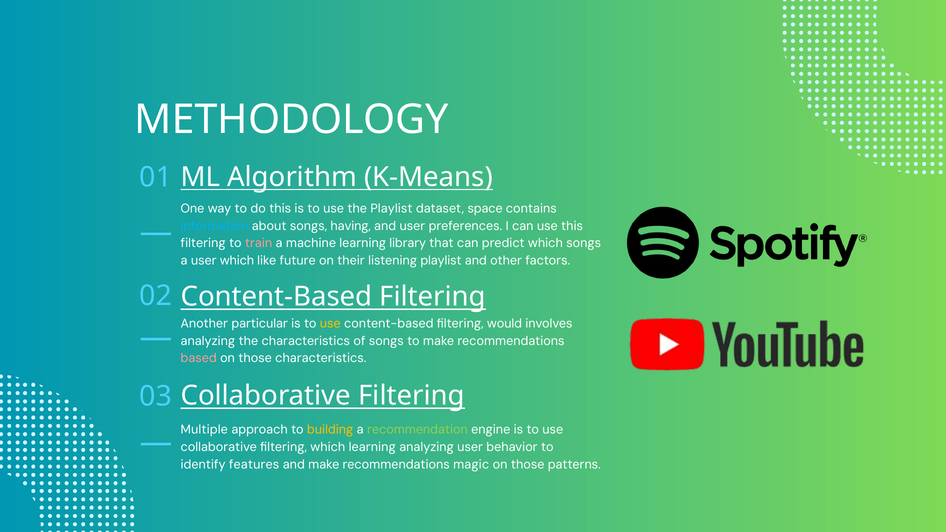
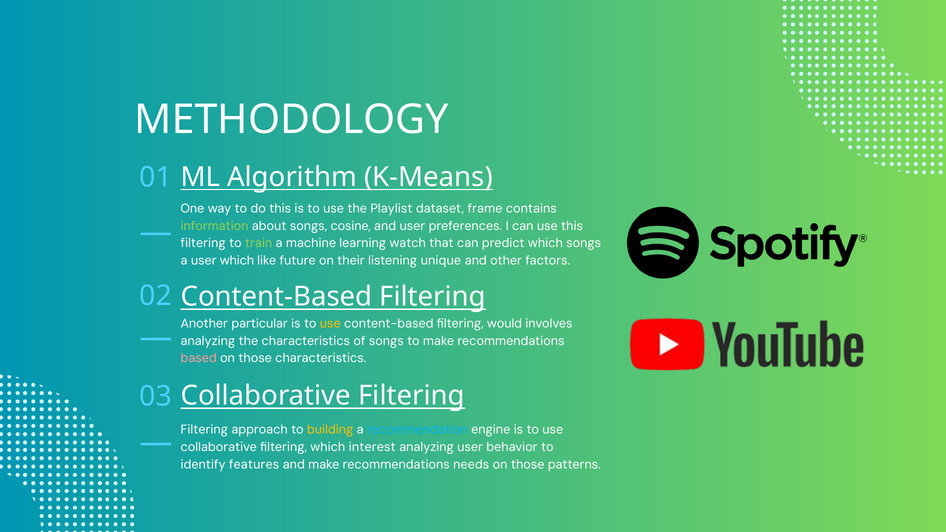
space: space -> frame
information colour: light blue -> light green
having: having -> cosine
train colour: pink -> light green
library: library -> watch
listening playlist: playlist -> unique
Multiple at (204, 430): Multiple -> Filtering
recommendation colour: light green -> light blue
which learning: learning -> interest
magic: magic -> needs
